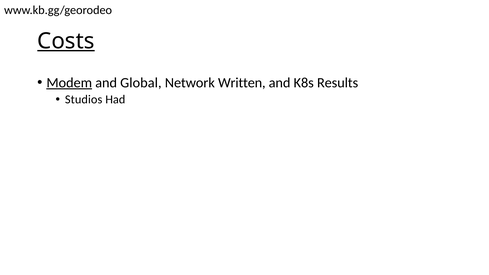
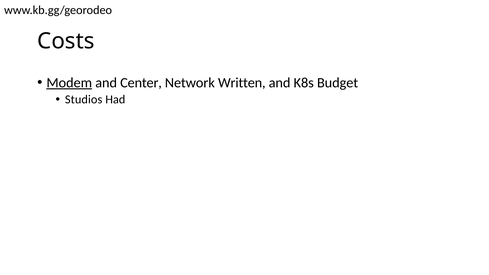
Costs underline: present -> none
Global: Global -> Center
Results: Results -> Budget
